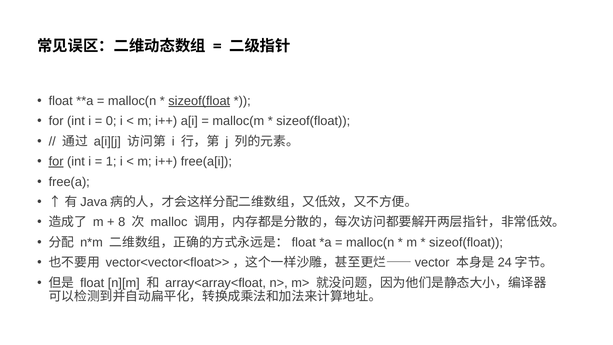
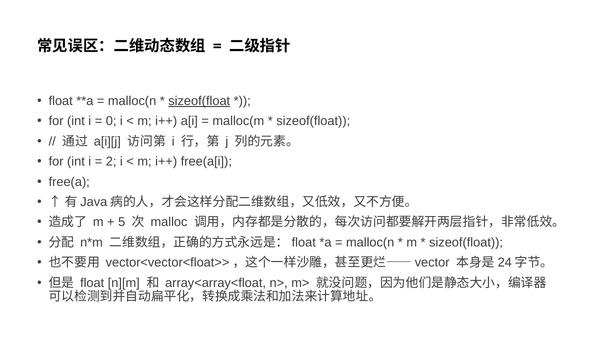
for at (56, 162) underline: present -> none
1: 1 -> 2
8: 8 -> 5
